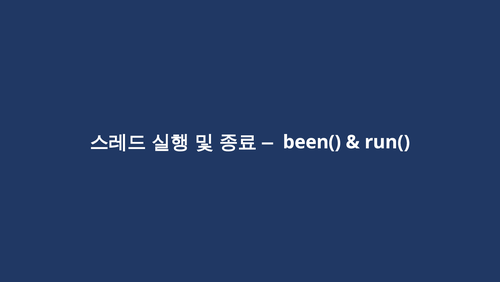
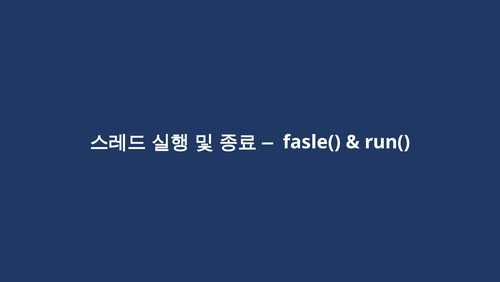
been(: been( -> fasle(
